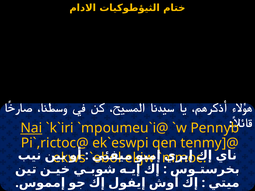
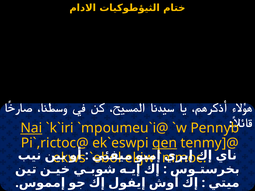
qen underline: none -> present
